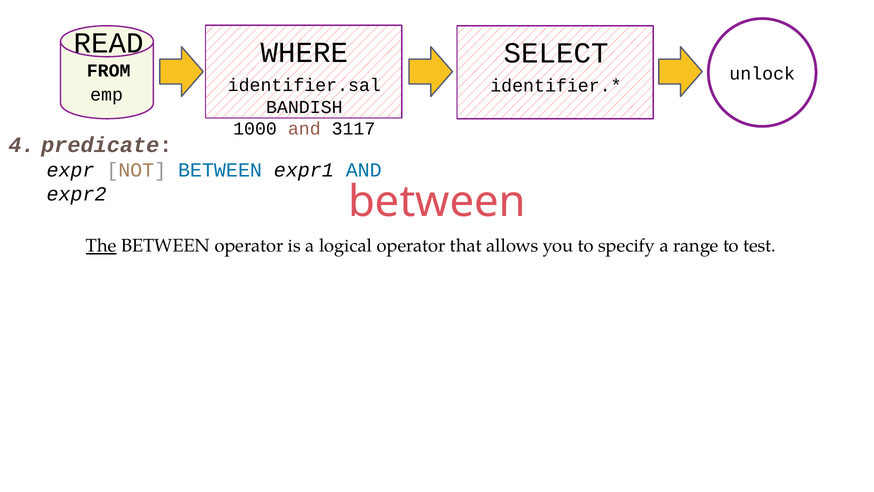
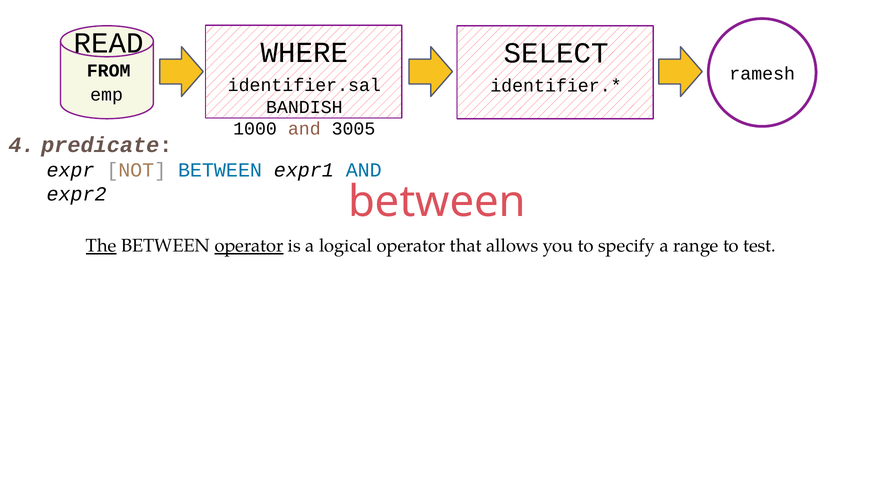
unlock: unlock -> ramesh
3117: 3117 -> 3005
operator at (249, 246) underline: none -> present
